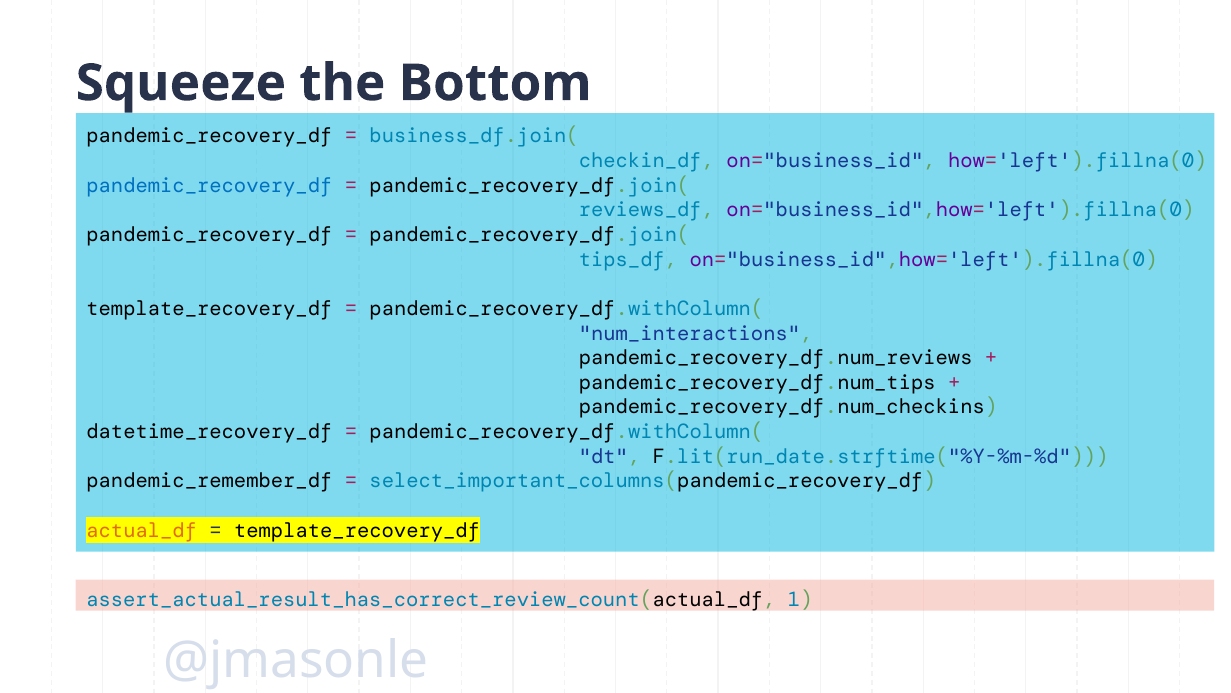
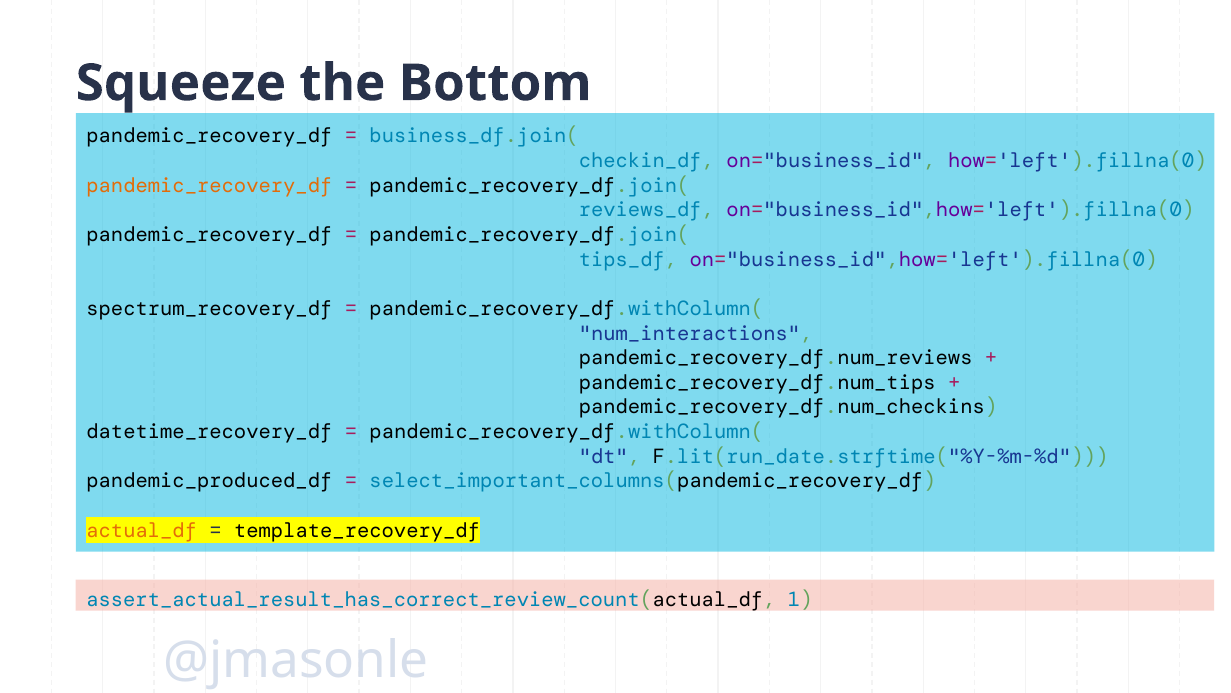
pandemic_recovery_df at (209, 185) colour: blue -> orange
template_recovery_df at (209, 308): template_recovery_df -> spectrum_recovery_df
pandemic_remember_df: pandemic_remember_df -> pandemic_produced_df
